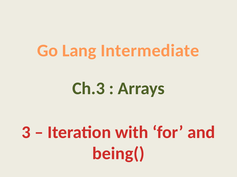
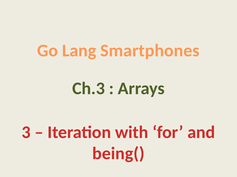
Intermediate: Intermediate -> Smartphones
